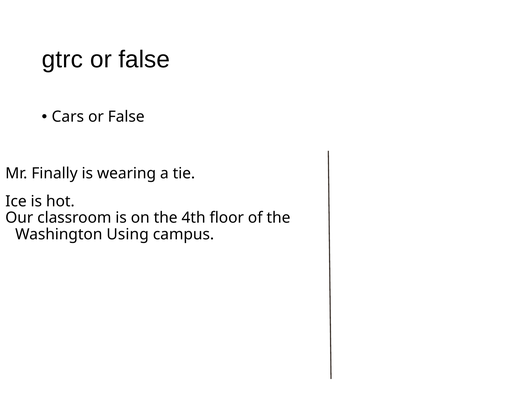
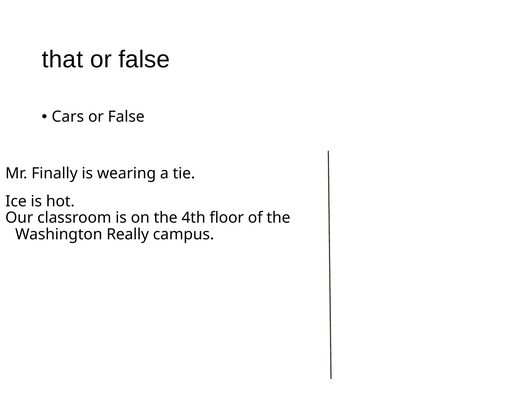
gtrc: gtrc -> that
Using: Using -> Really
